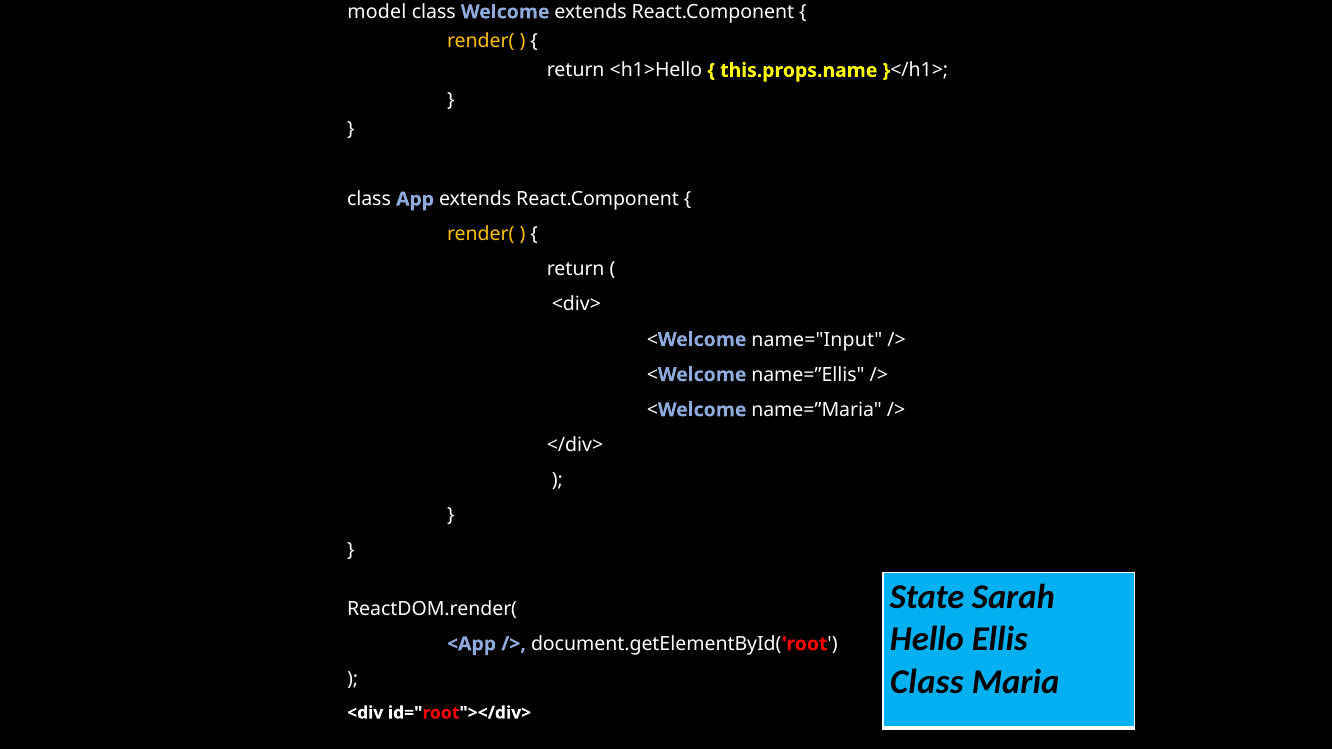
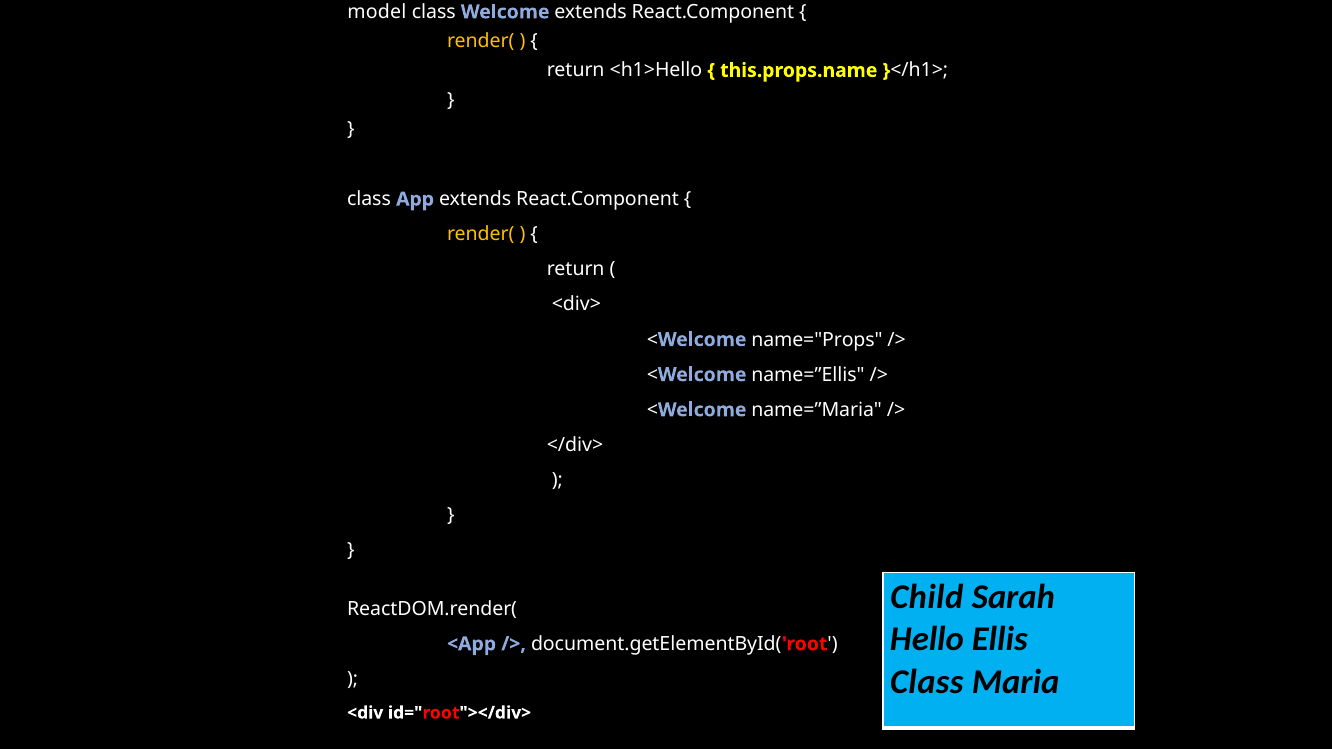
name="Input: name="Input -> name="Props
State: State -> Child
